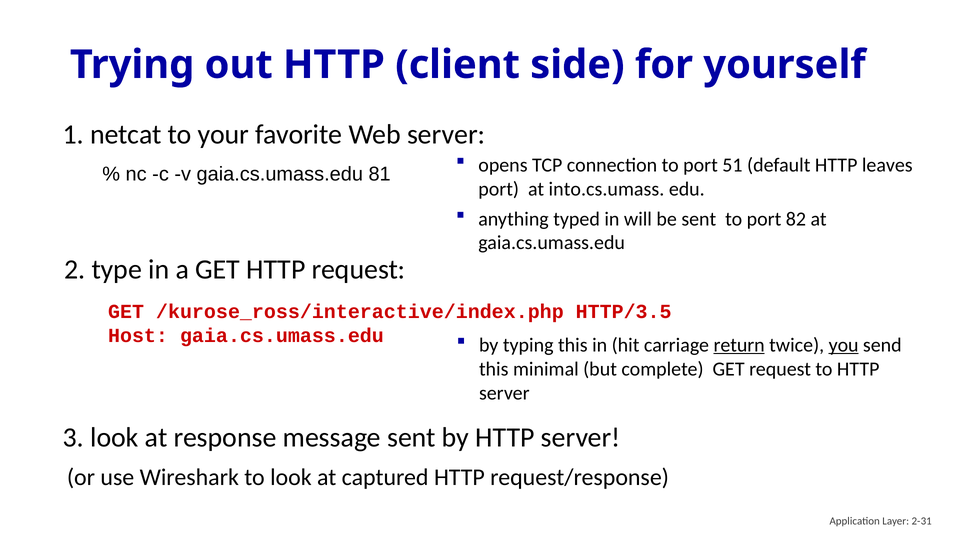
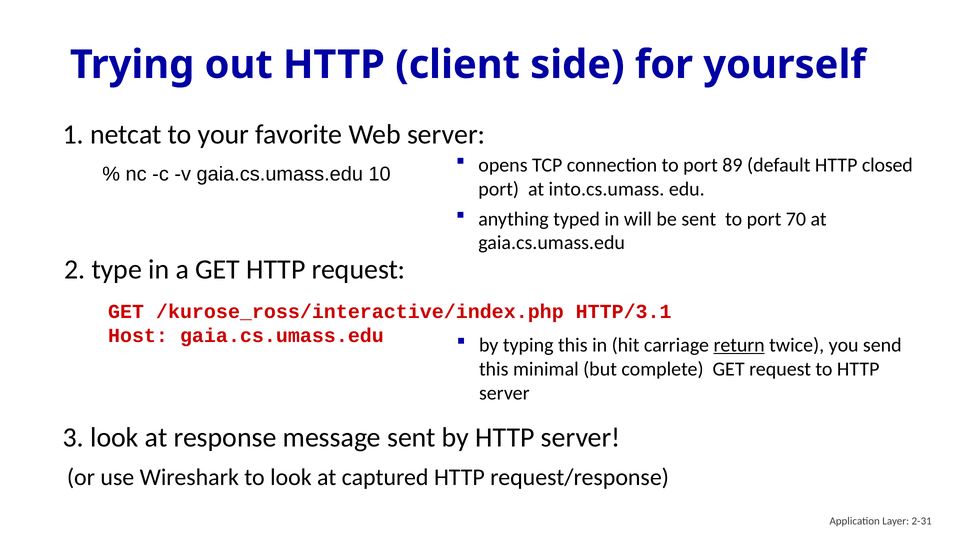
51: 51 -> 89
leaves: leaves -> closed
81: 81 -> 10
82: 82 -> 70
HTTP/3.5: HTTP/3.5 -> HTTP/3.1
you underline: present -> none
